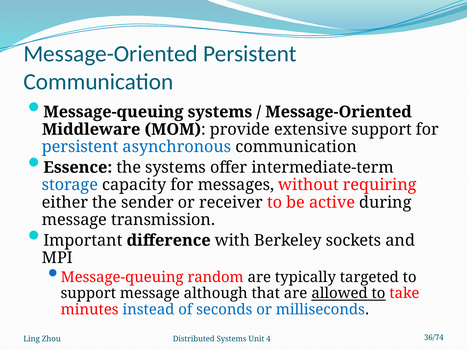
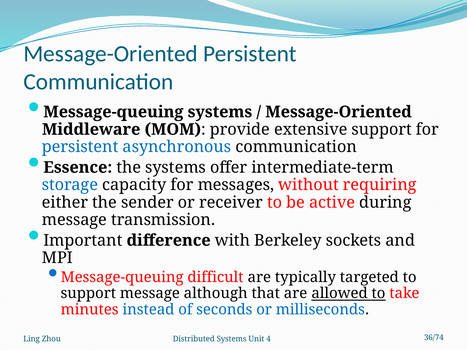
random: random -> difficult
